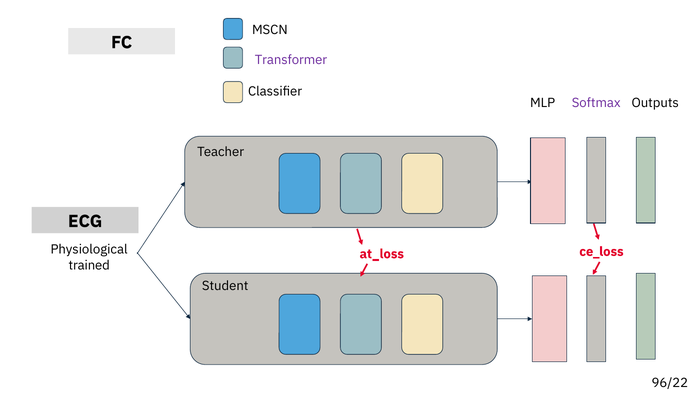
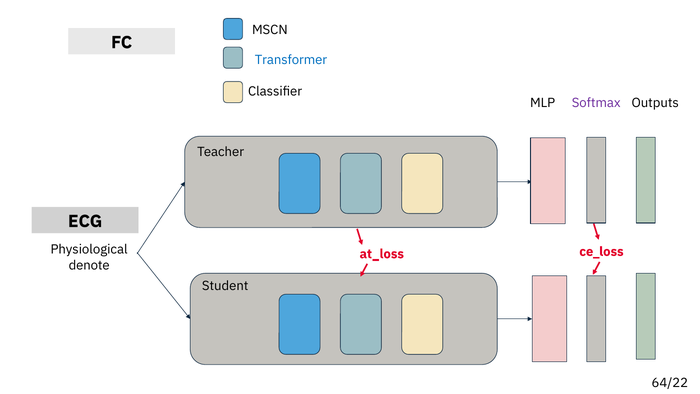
Transformer colour: purple -> blue
trained: trained -> denote
96/22: 96/22 -> 64/22
